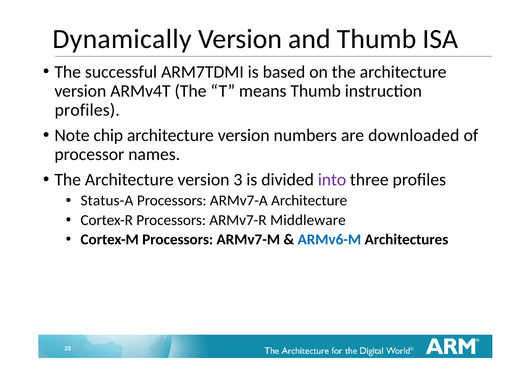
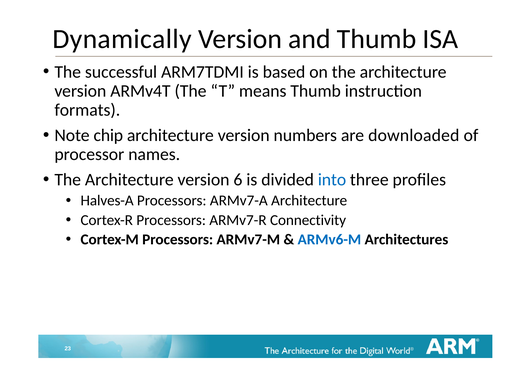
profiles at (87, 110): profiles -> formats
3: 3 -> 6
into colour: purple -> blue
Status-A: Status-A -> Halves-A
Middleware: Middleware -> Connectivity
